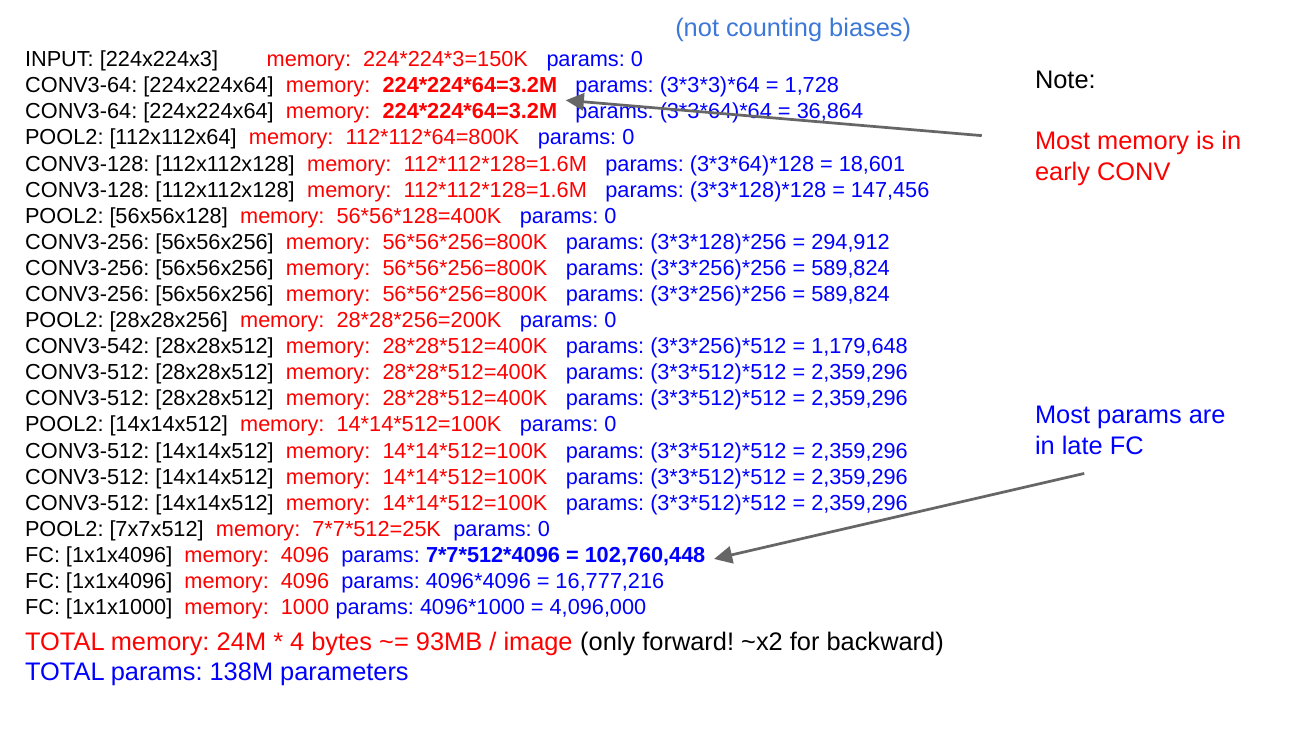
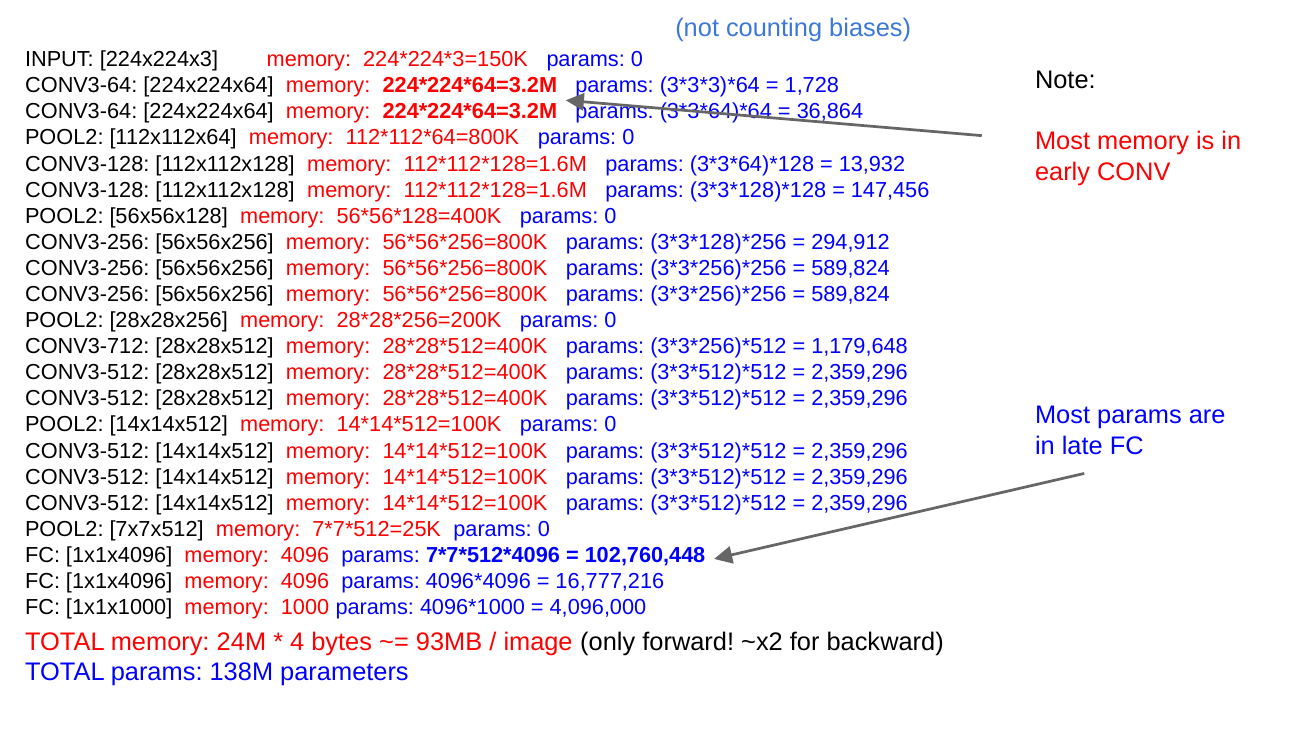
18,601: 18,601 -> 13,932
CONV3-542: CONV3-542 -> CONV3-712
